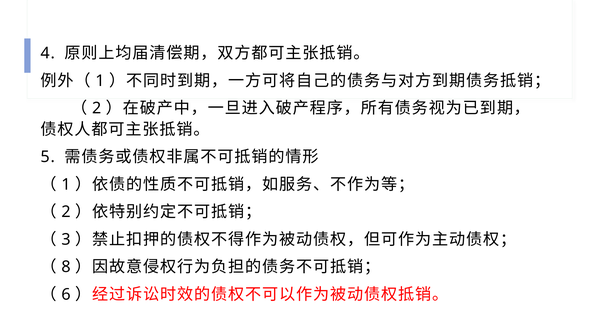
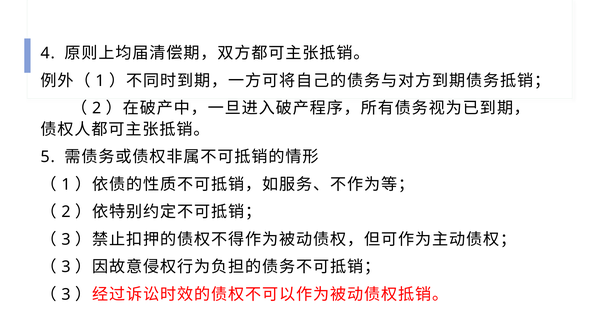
8 at (66, 267): 8 -> 3
6 at (66, 294): 6 -> 3
